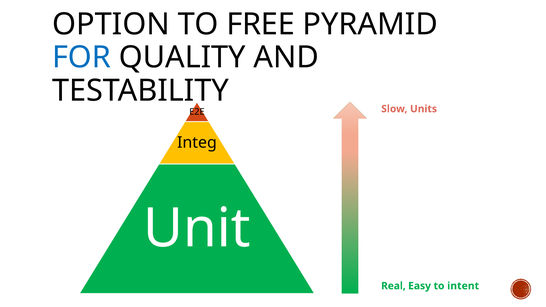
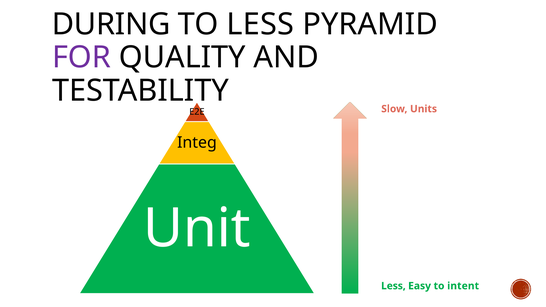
OPTION: OPTION -> DURING
TO FREE: FREE -> LESS
FOR colour: blue -> purple
Real at (393, 286): Real -> Less
